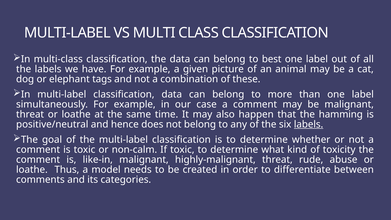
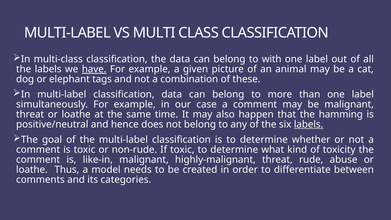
best: best -> with
have underline: none -> present
non-calm: non-calm -> non-rude
